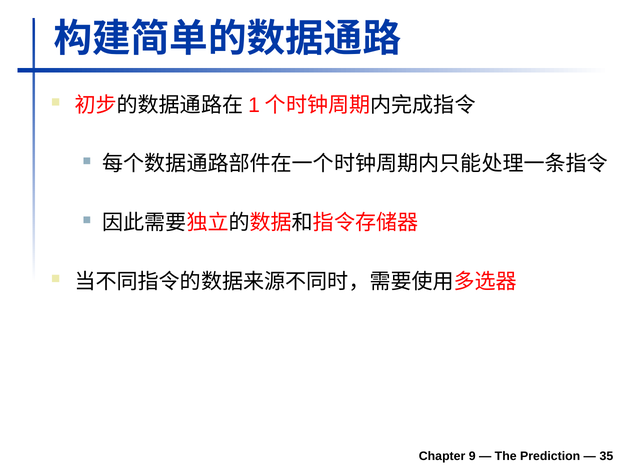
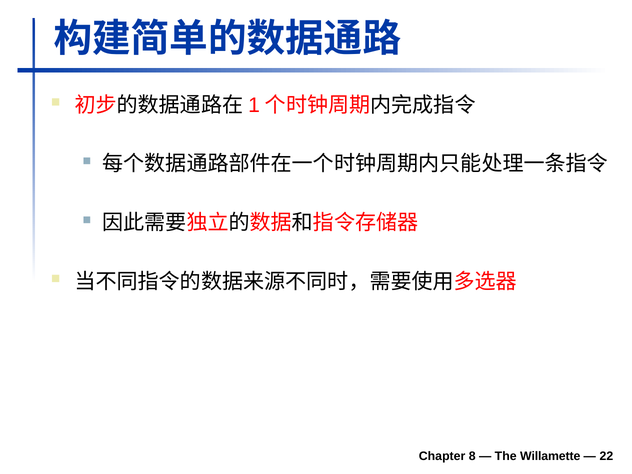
9: 9 -> 8
Prediction: Prediction -> Willamette
35: 35 -> 22
